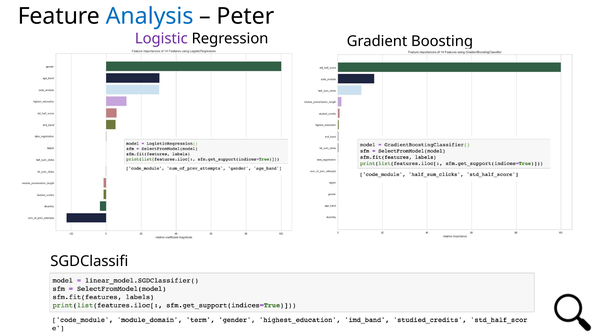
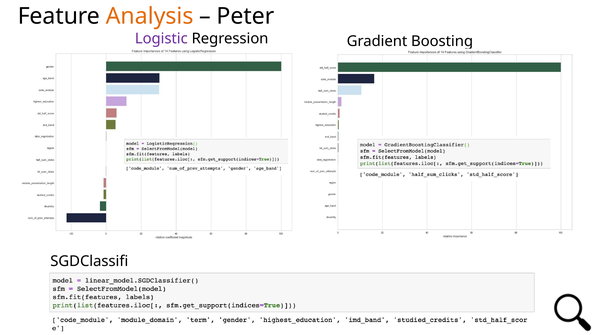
Analysis colour: blue -> orange
